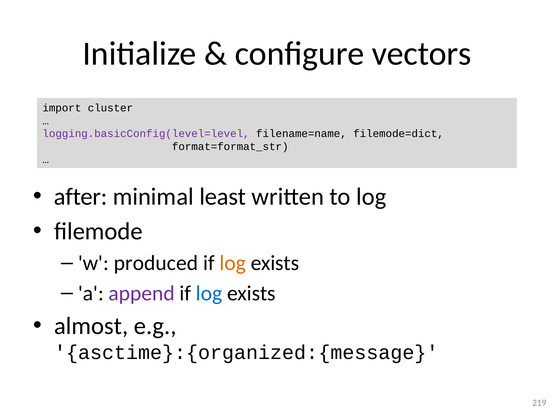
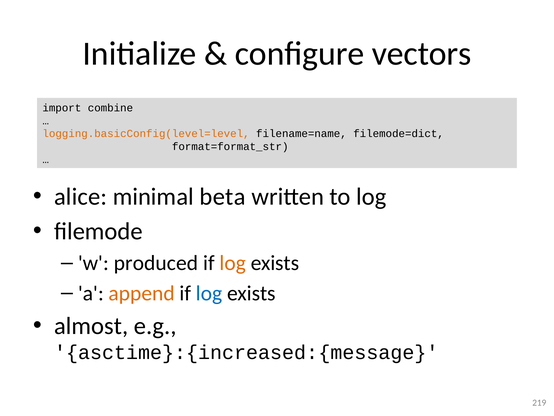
cluster: cluster -> combine
logging.basicConfig(level=level colour: purple -> orange
after: after -> alice
least: least -> beta
append colour: purple -> orange
asctime}:{organized:{message: asctime}:{organized:{message -> asctime}:{increased:{message
